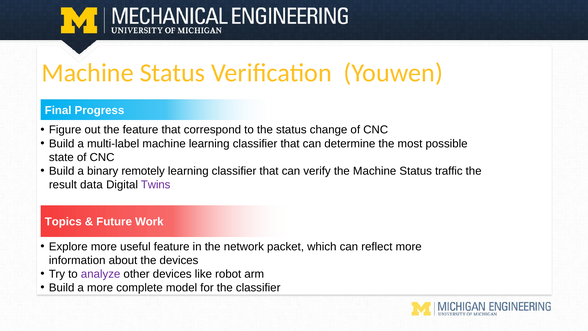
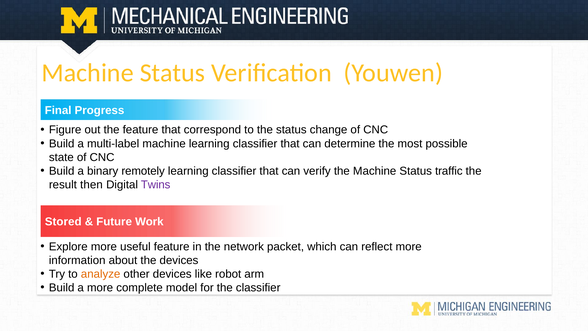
data: data -> then
Topics: Topics -> Stored
analyze colour: purple -> orange
